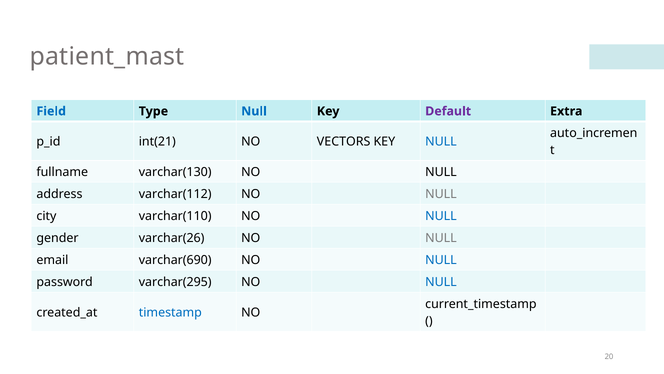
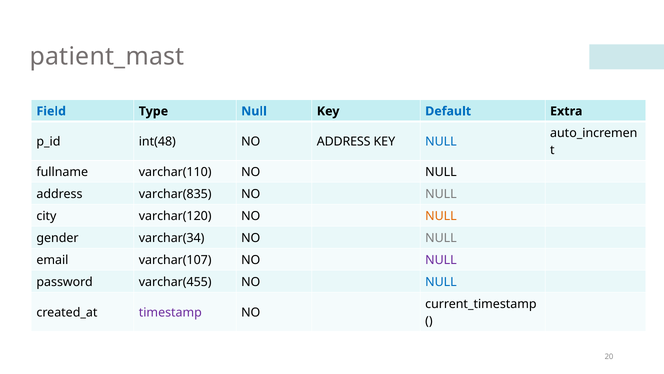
Default colour: purple -> blue
int(21: int(21 -> int(48
NO VECTORS: VECTORS -> ADDRESS
varchar(130: varchar(130 -> varchar(110
varchar(112: varchar(112 -> varchar(835
varchar(110: varchar(110 -> varchar(120
NULL at (441, 216) colour: blue -> orange
varchar(26: varchar(26 -> varchar(34
varchar(690: varchar(690 -> varchar(107
NULL at (441, 260) colour: blue -> purple
varchar(295: varchar(295 -> varchar(455
timestamp colour: blue -> purple
